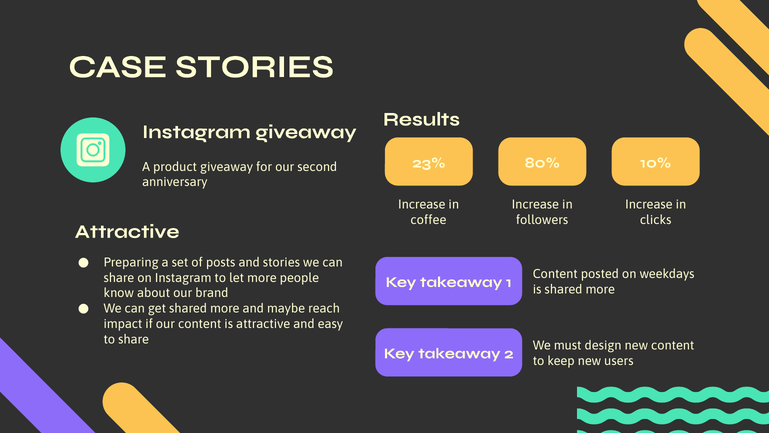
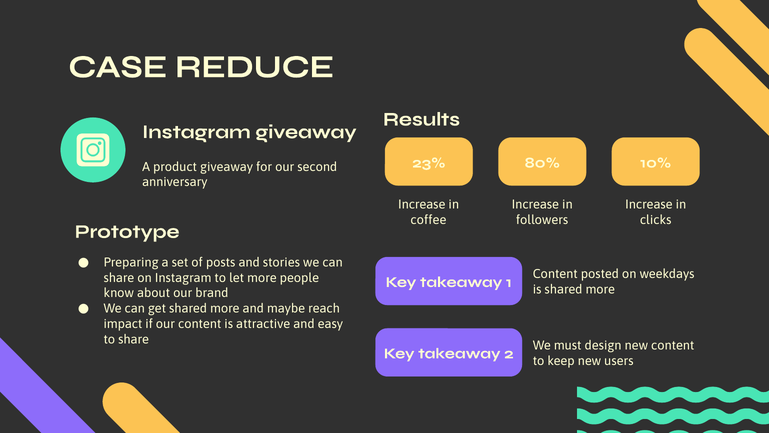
CASE STORIES: STORIES -> REDUCE
Attractive at (127, 231): Attractive -> Prototype
